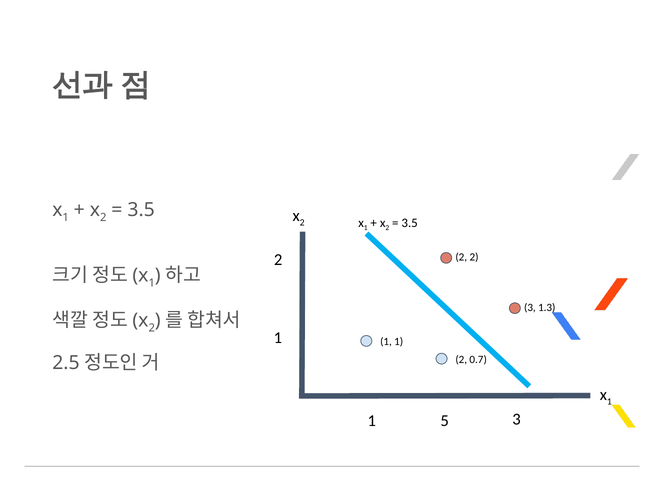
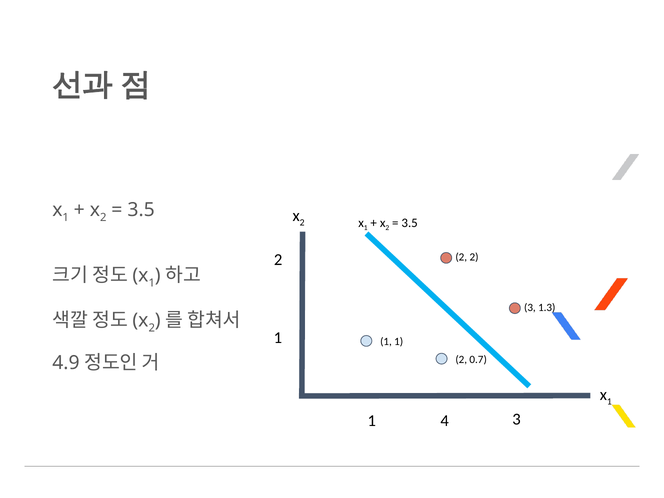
2.5: 2.5 -> 4.9
5: 5 -> 4
